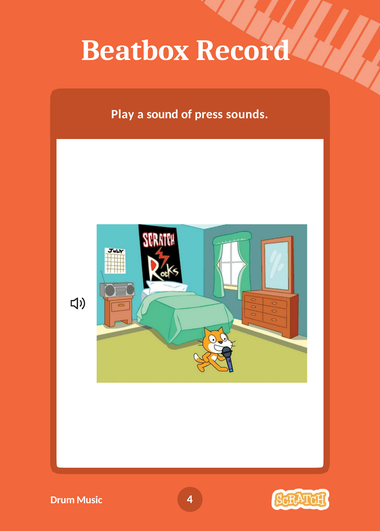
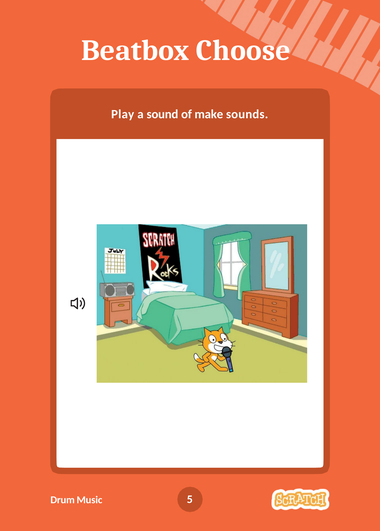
Record: Record -> Choose
press: press -> make
4: 4 -> 5
